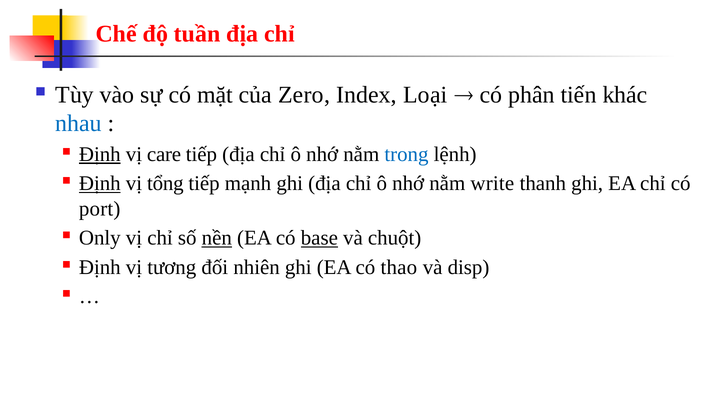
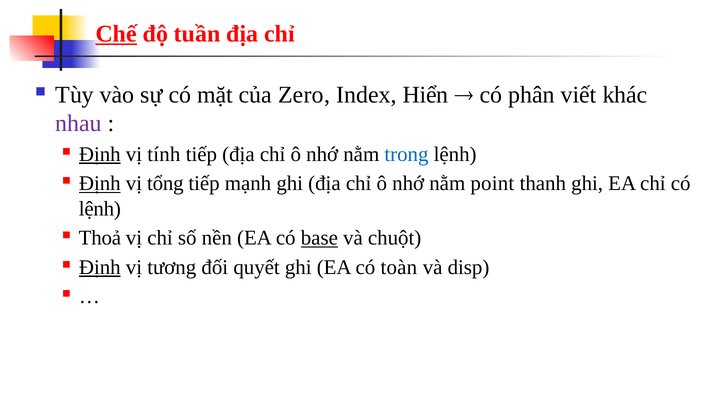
Chế underline: none -> present
Loại: Loại -> Hiển
tiến: tiến -> viết
nhau colour: blue -> purple
care: care -> tính
write: write -> point
port at (100, 209): port -> lệnh
Only: Only -> Thoả
nền underline: present -> none
Định at (100, 267) underline: none -> present
nhiên: nhiên -> quyết
thao: thao -> toàn
